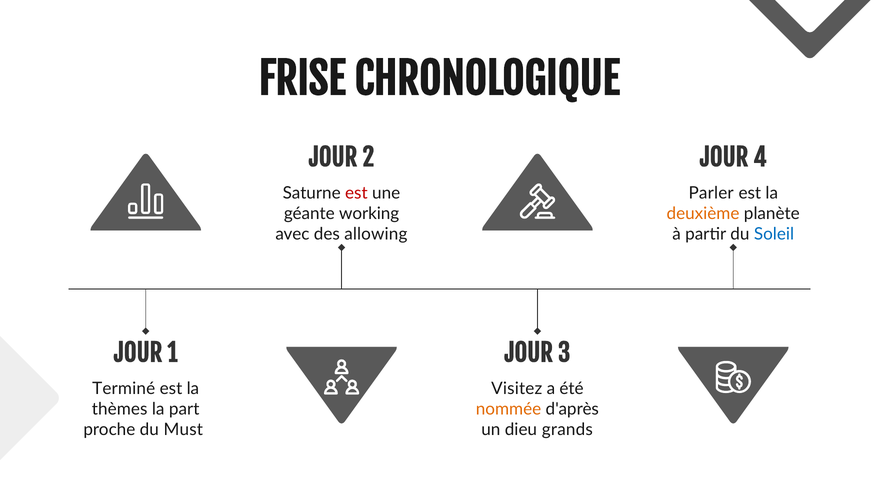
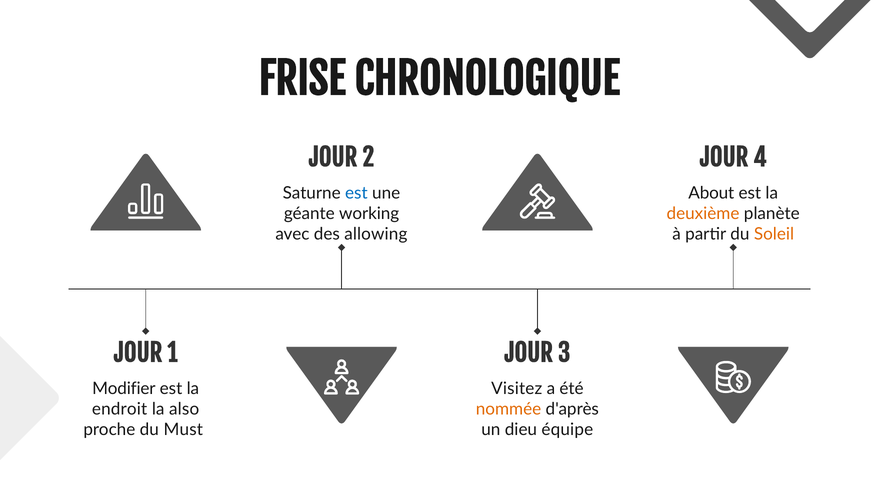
est at (356, 193) colour: red -> blue
Parler: Parler -> About
Soleil colour: blue -> orange
Terminé: Terminé -> Modifier
thèmes: thèmes -> endroit
part: part -> also
grands: grands -> équipe
